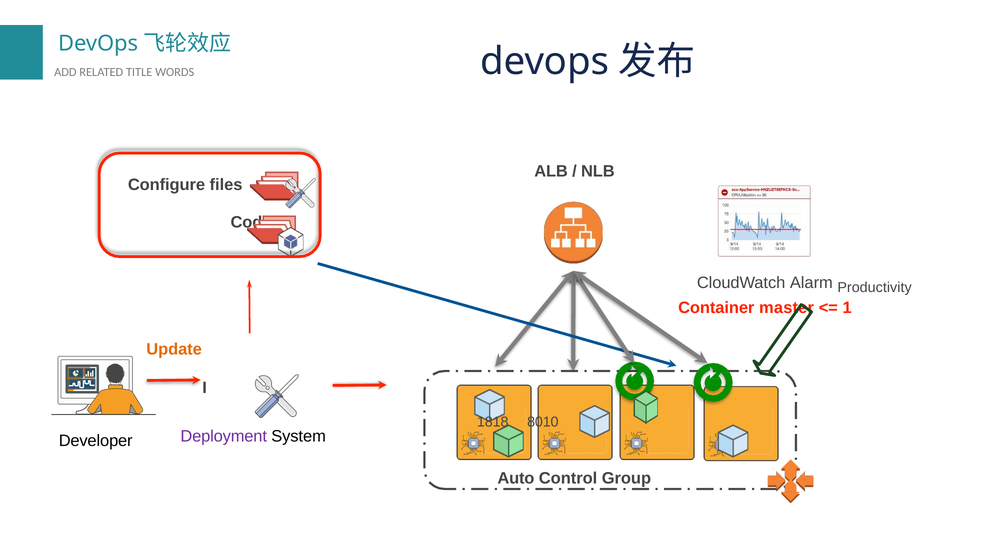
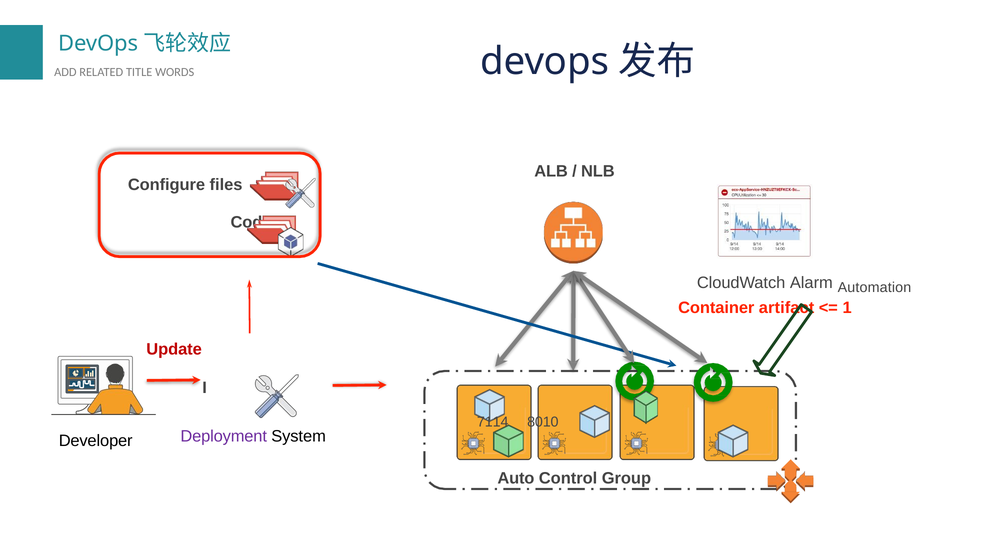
Productivity: Productivity -> Automation
master: master -> artifact
Update colour: orange -> red
1818: 1818 -> 7114
